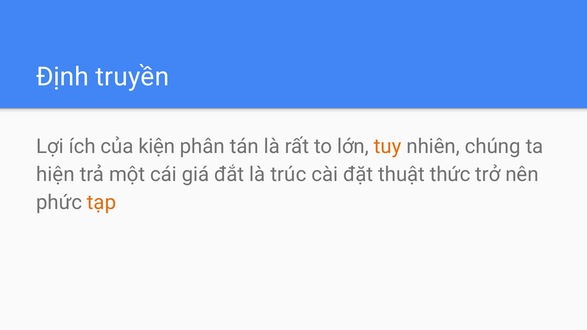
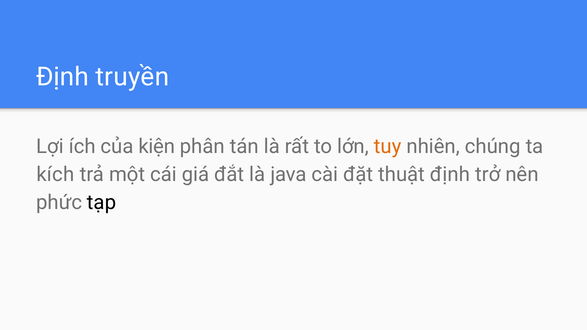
hiện: hiện -> kích
trúc: trúc -> java
thuật thức: thức -> định
tạp colour: orange -> black
